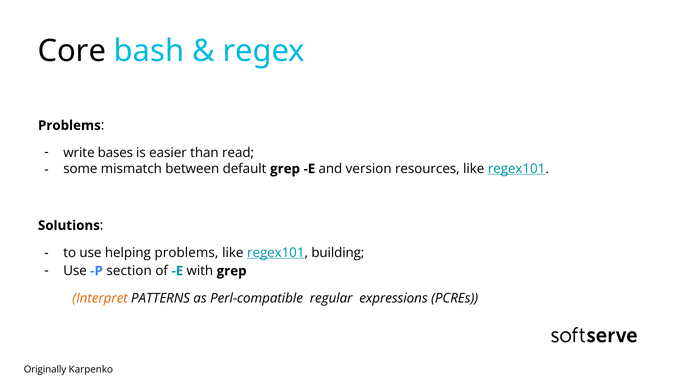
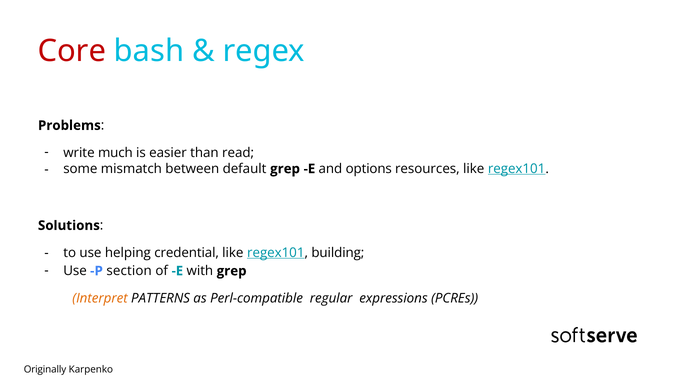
Core colour: black -> red
bases: bases -> much
version: version -> options
helping problems: problems -> credential
